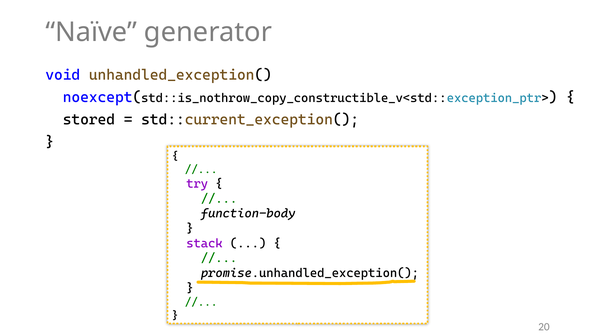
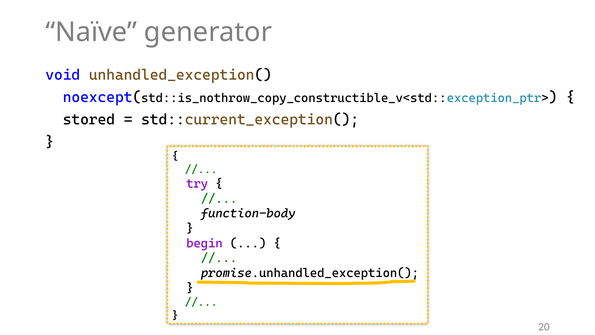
stack: stack -> begin
